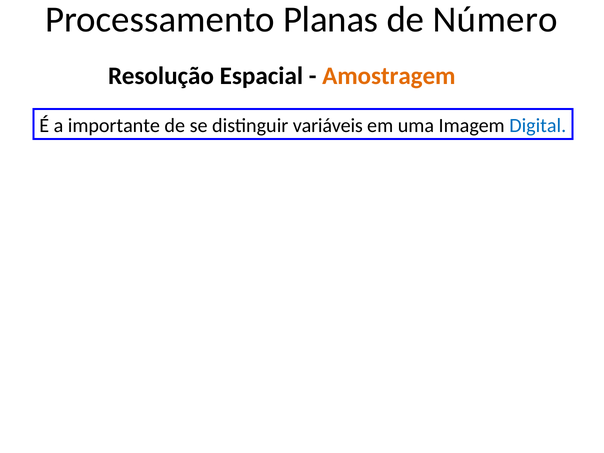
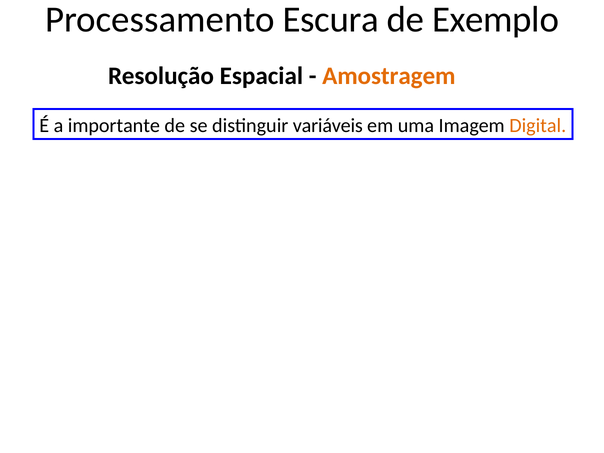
Planas: Planas -> Escura
Número: Número -> Exemplo
Digital colour: blue -> orange
